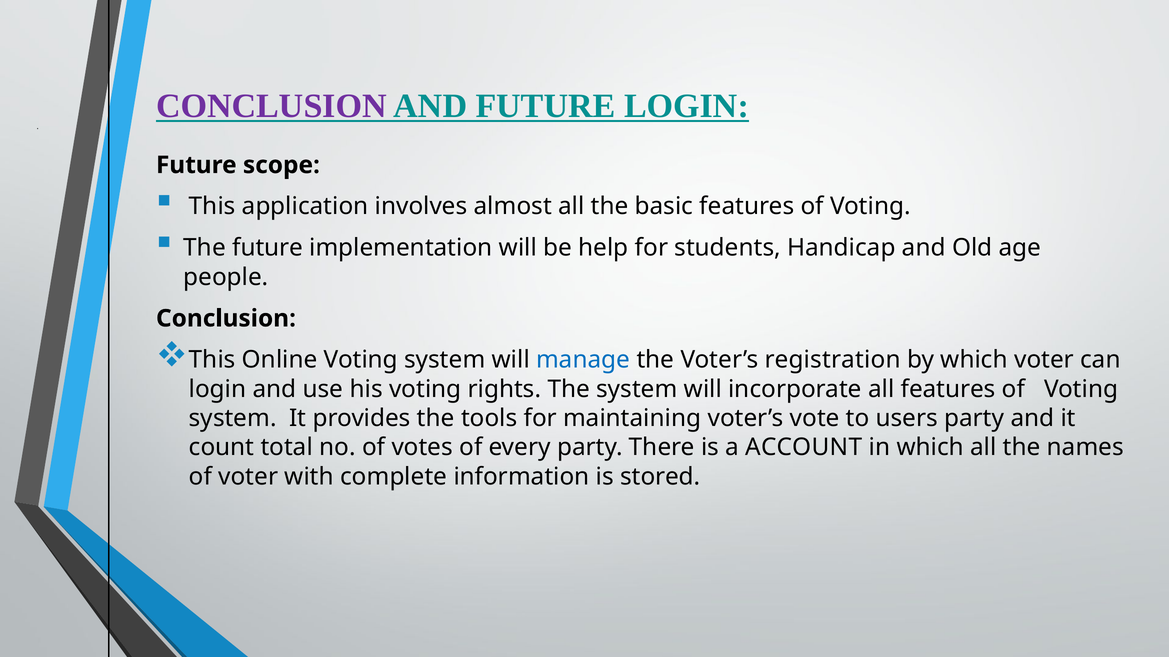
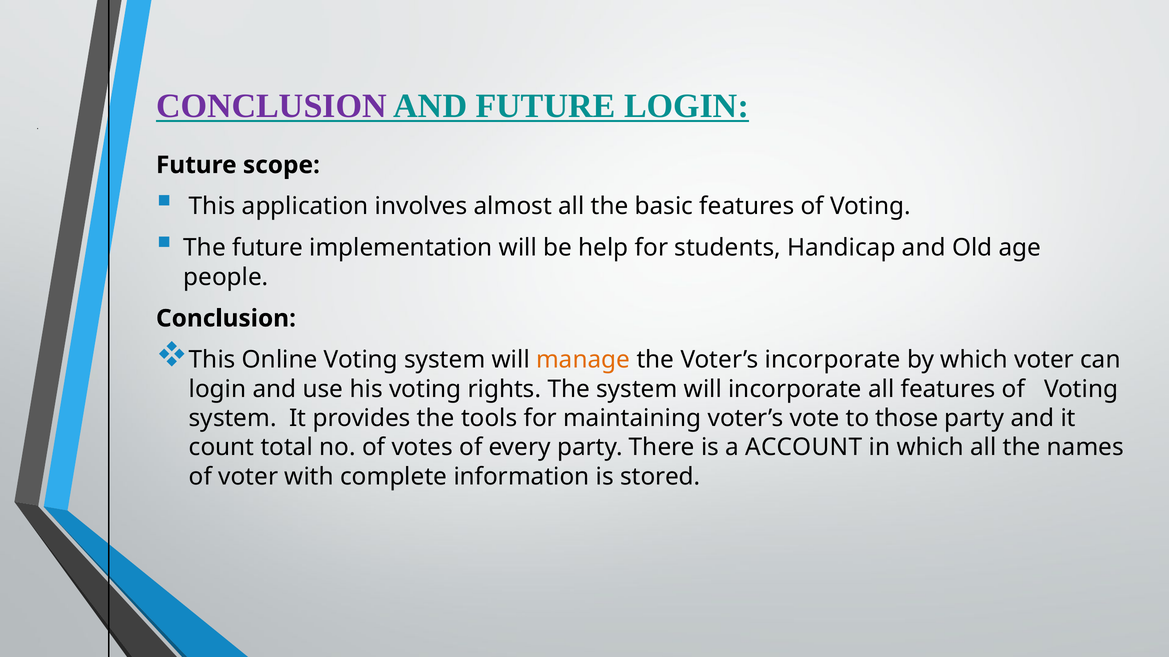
manage colour: blue -> orange
Voter’s registration: registration -> incorporate
users: users -> those
